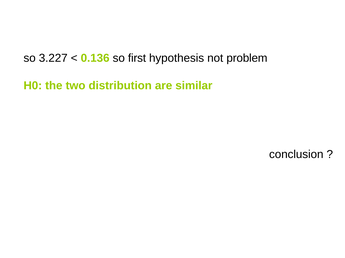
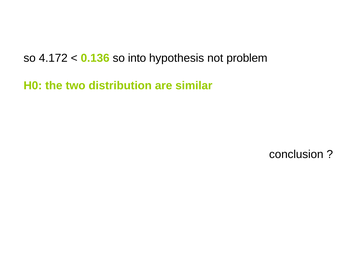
3.227: 3.227 -> 4.172
first: first -> into
